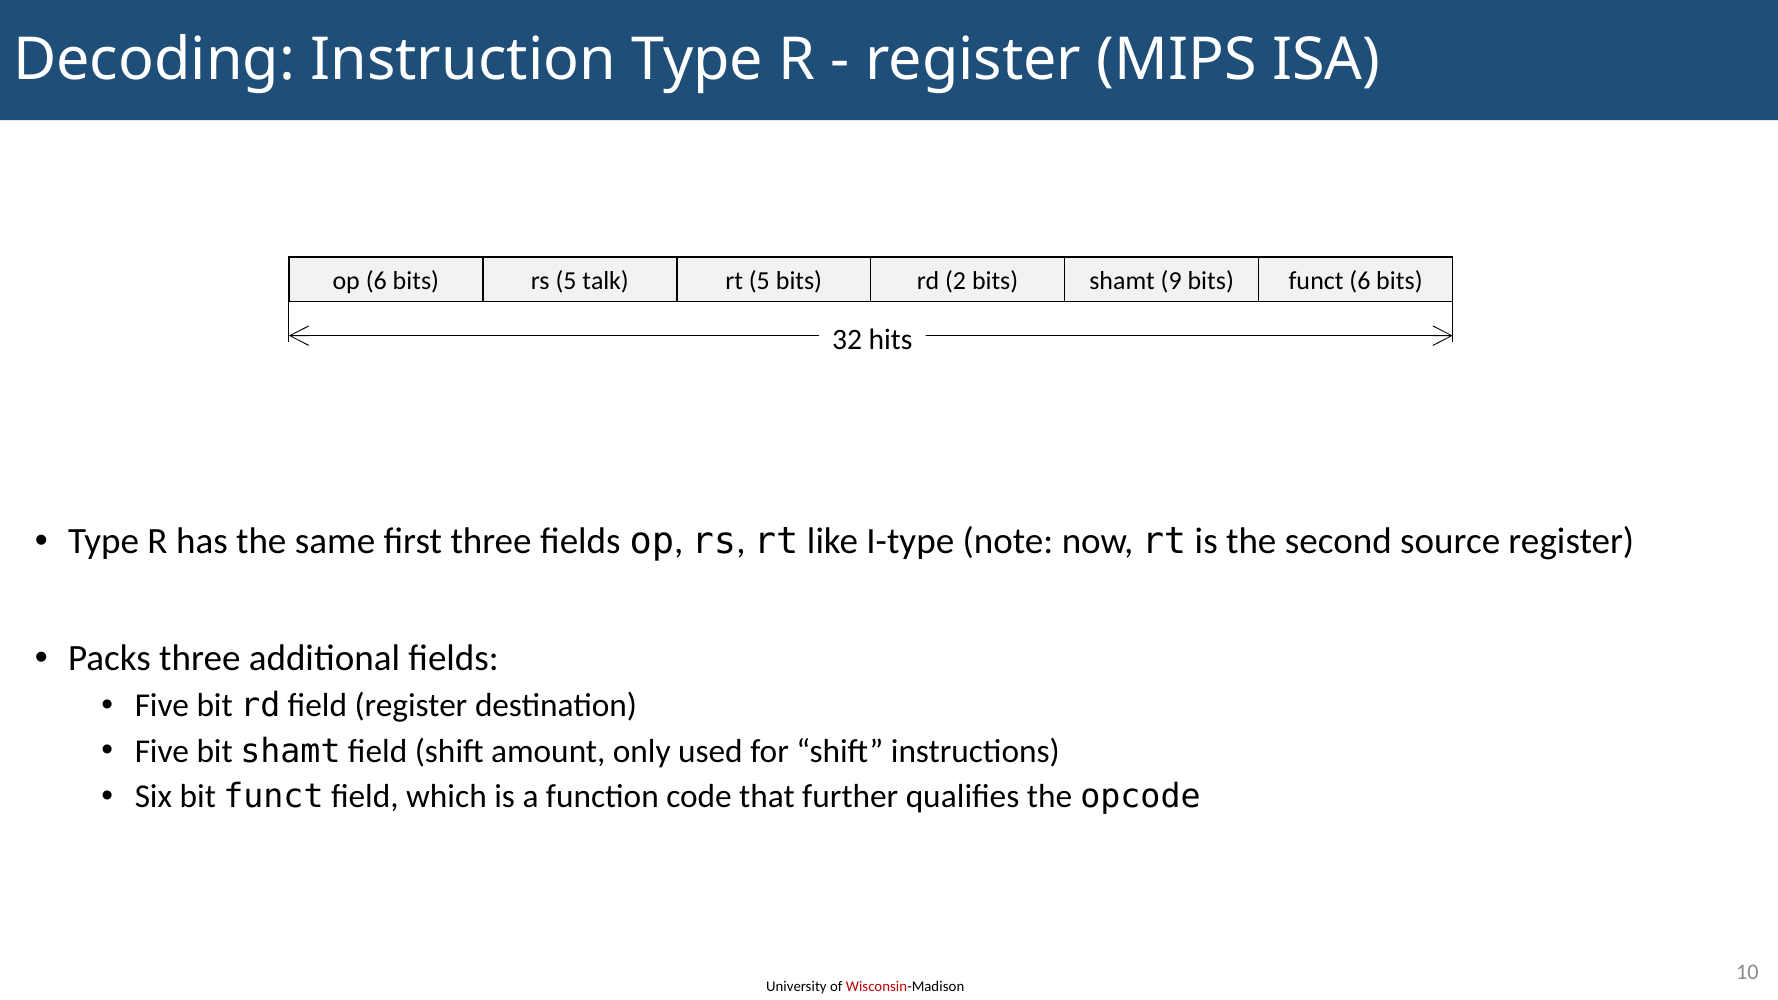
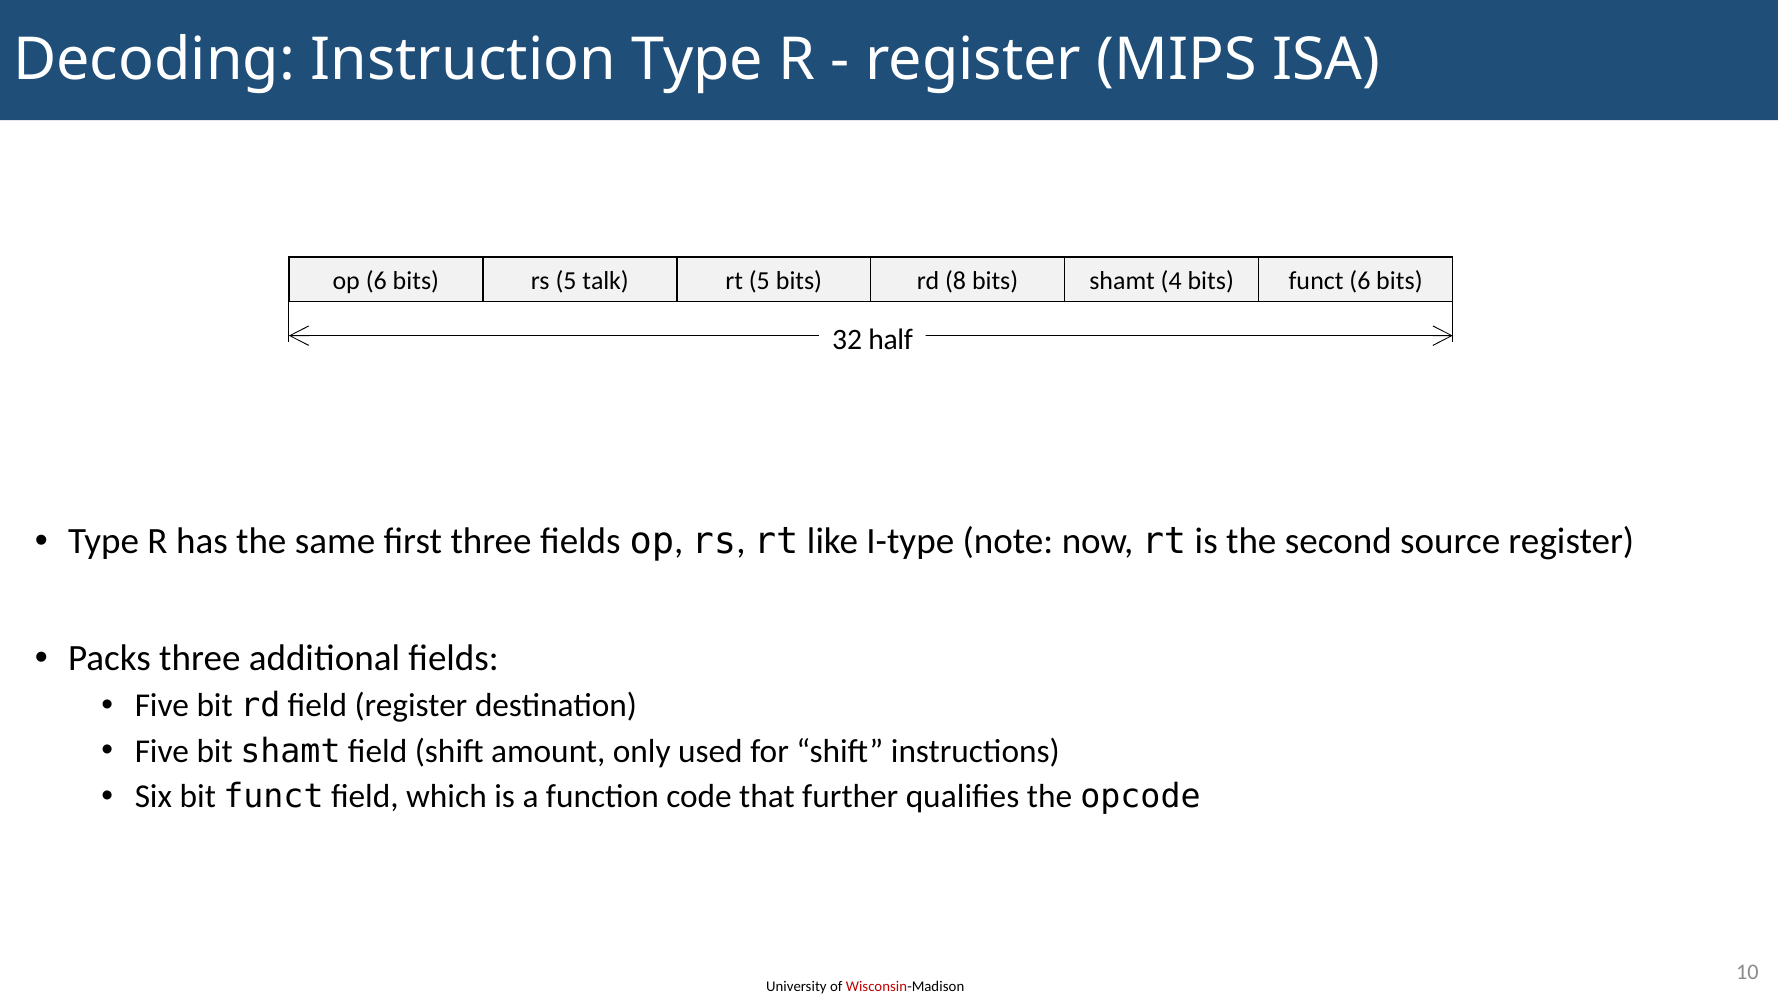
2: 2 -> 8
9: 9 -> 4
hits: hits -> half
